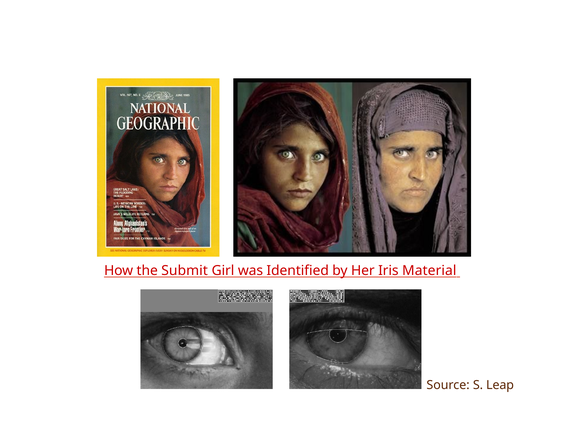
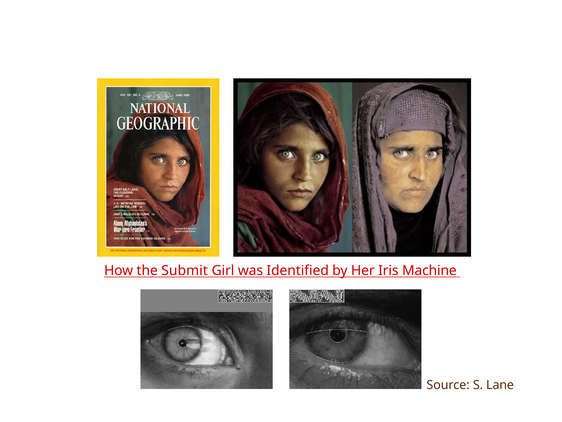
Material: Material -> Machine
Leap: Leap -> Lane
